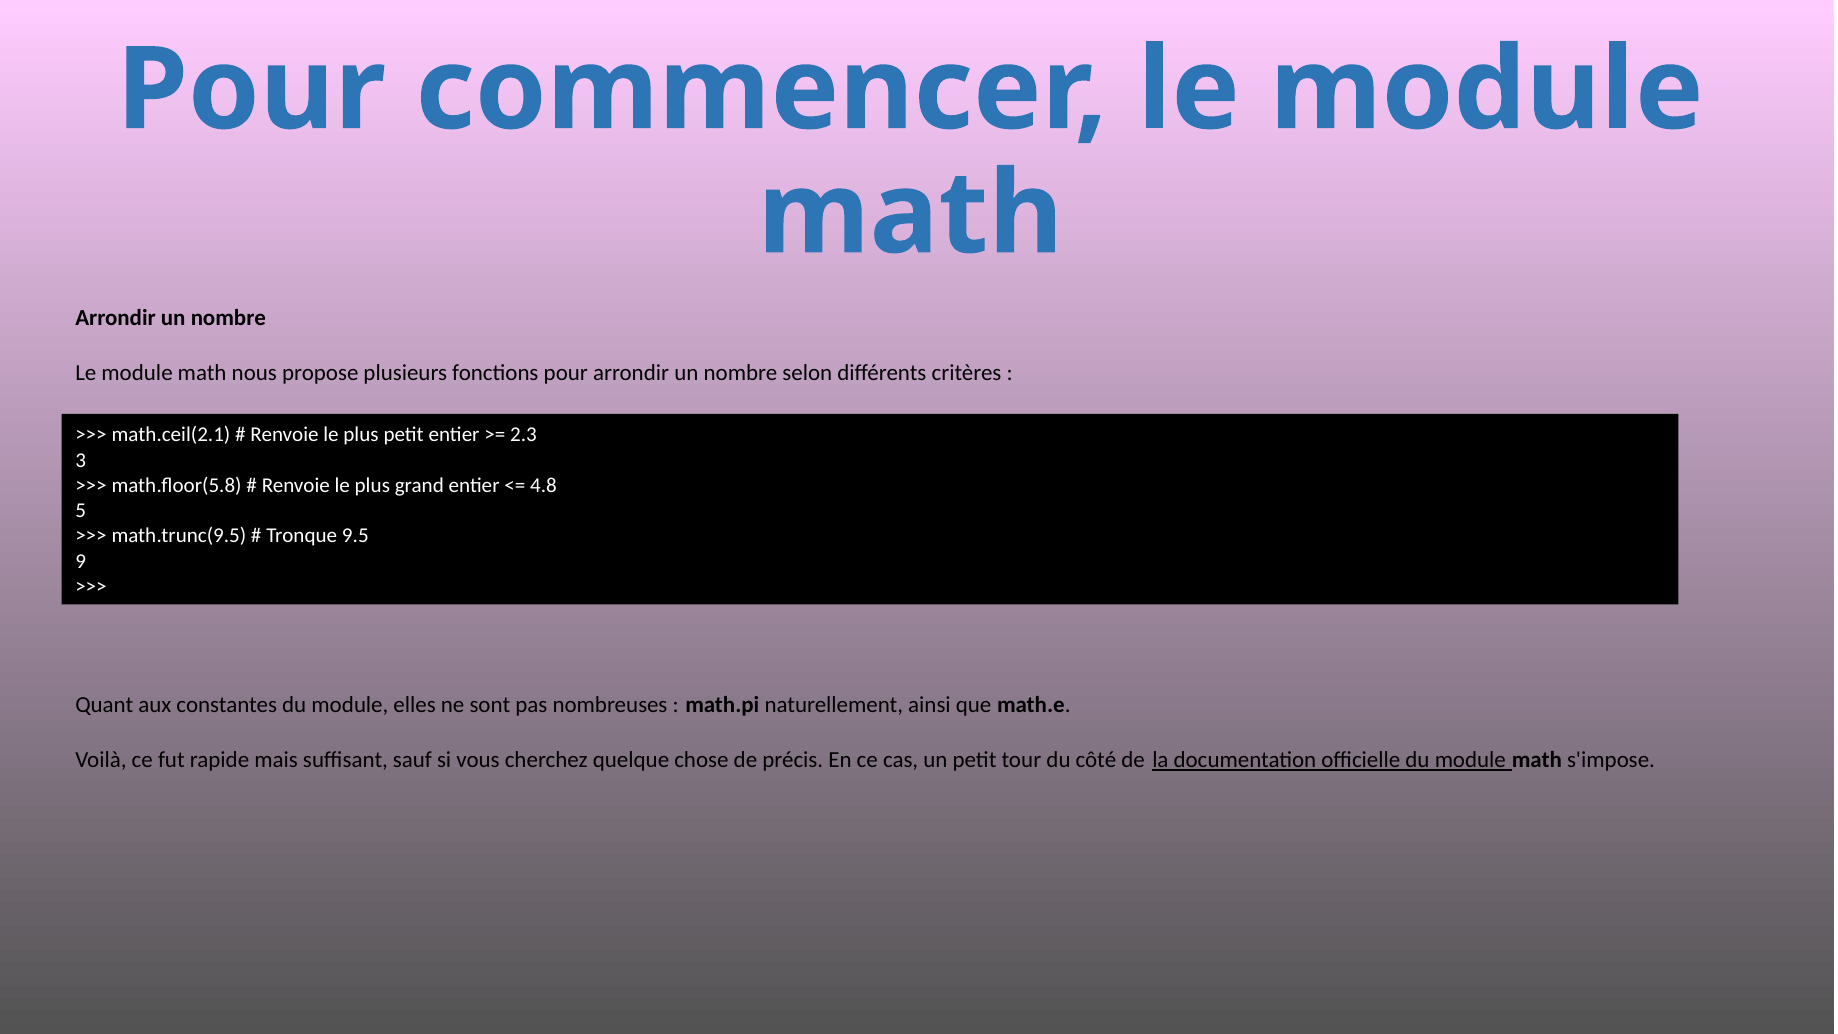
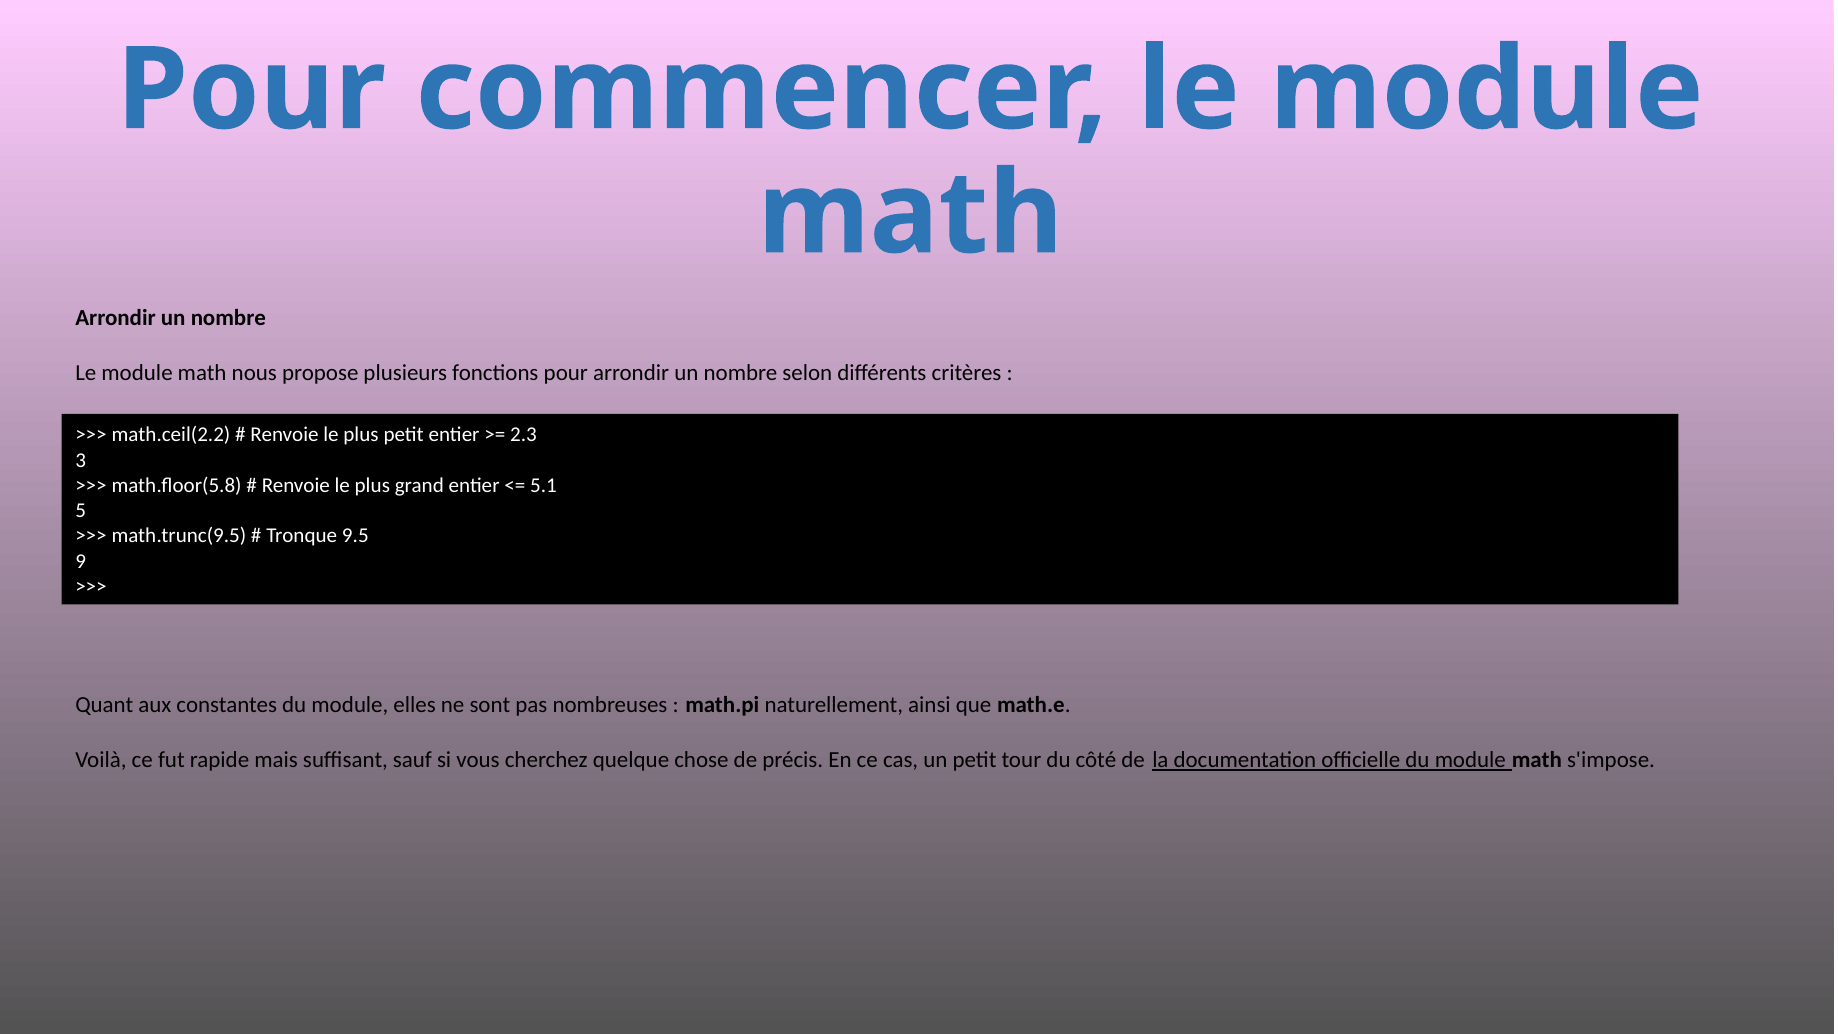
math.ceil(2.1: math.ceil(2.1 -> math.ceil(2.2
4.8: 4.8 -> 5.1
